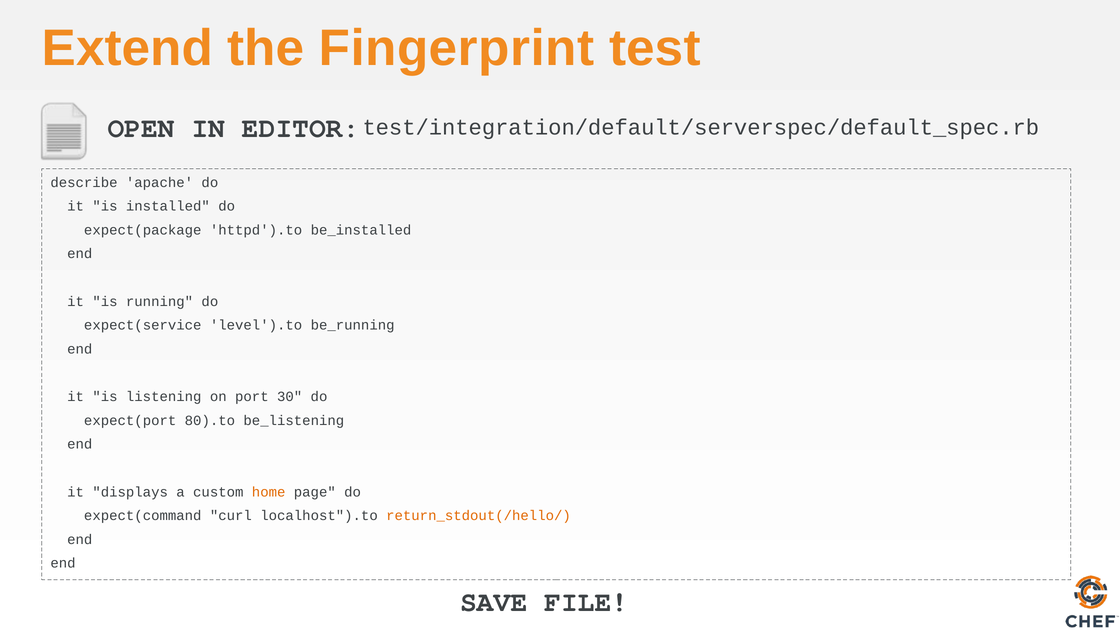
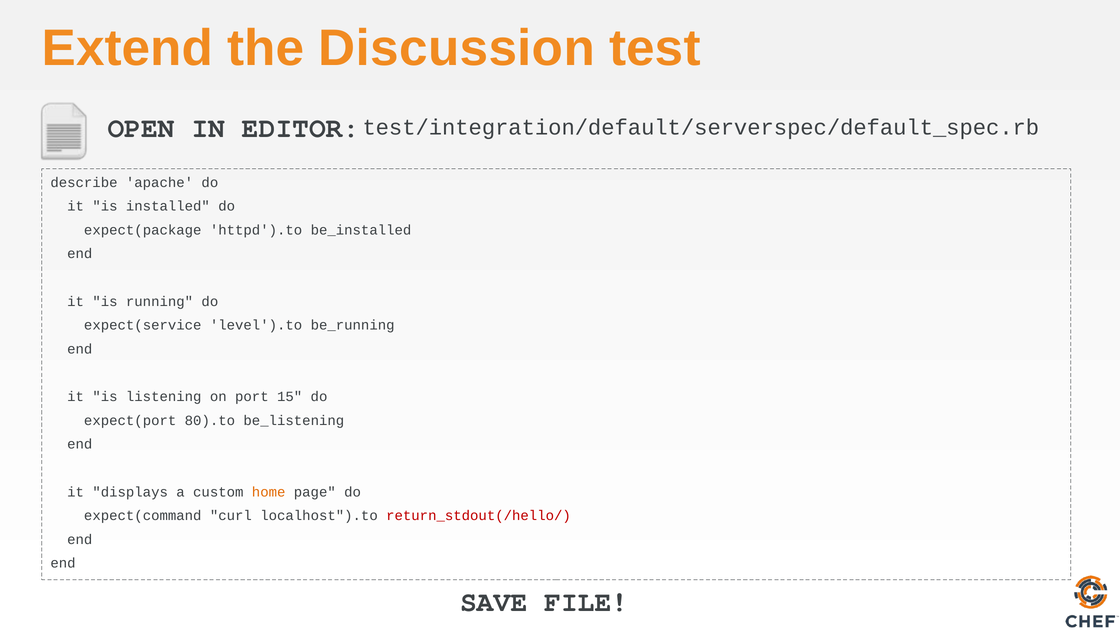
Fingerprint: Fingerprint -> Discussion
30: 30 -> 15
return_stdout(/hello/ colour: orange -> red
